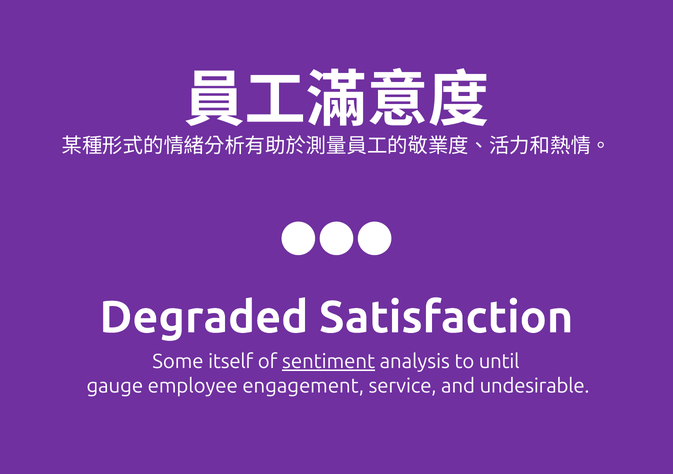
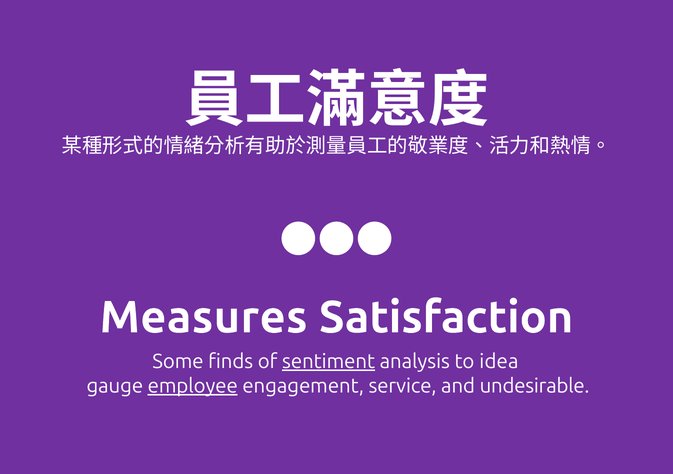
Degraded: Degraded -> Measures
itself: itself -> finds
until: until -> idea
employee underline: none -> present
